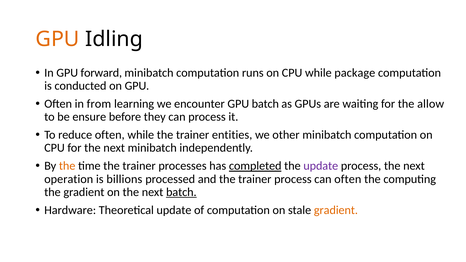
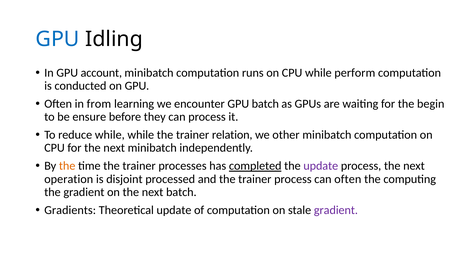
GPU at (58, 39) colour: orange -> blue
forward: forward -> account
package: package -> perform
allow: allow -> begin
reduce often: often -> while
entities: entities -> relation
billions: billions -> disjoint
batch at (181, 192) underline: present -> none
Hardware: Hardware -> Gradients
gradient at (336, 210) colour: orange -> purple
